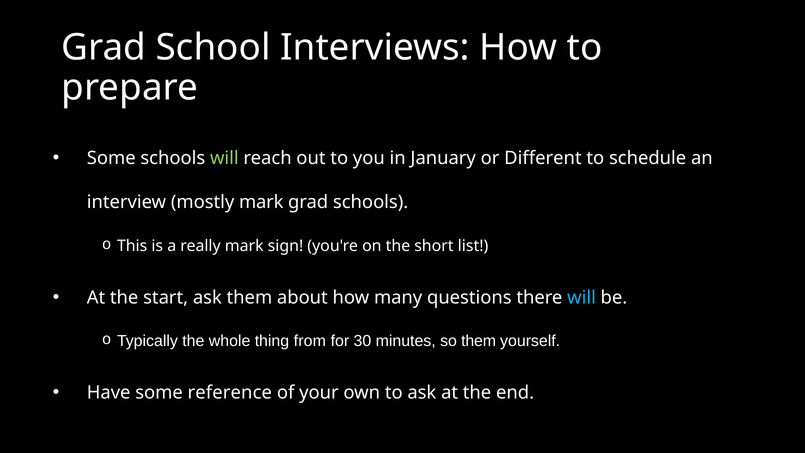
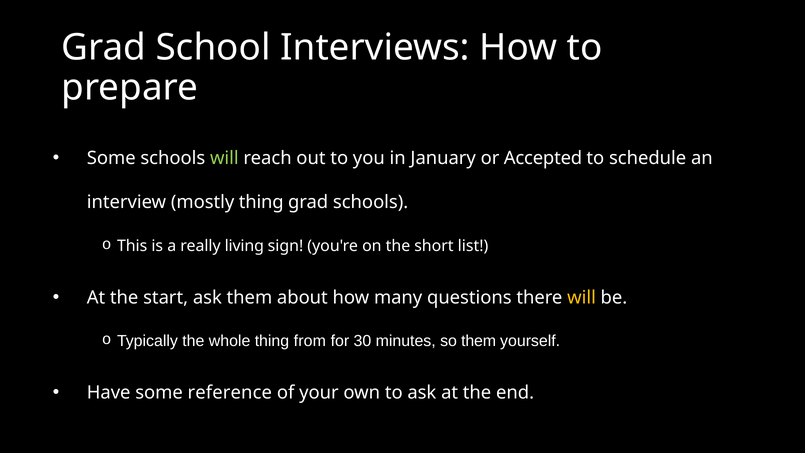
Different: Different -> Accepted
mostly mark: mark -> thing
really mark: mark -> living
will at (582, 297) colour: light blue -> yellow
